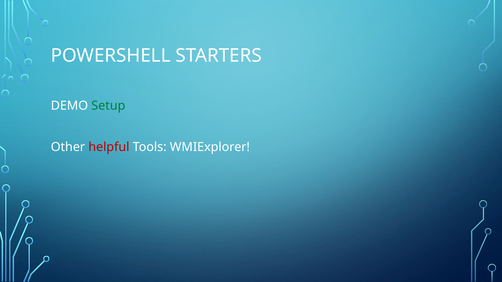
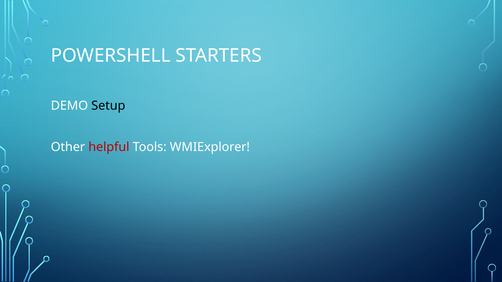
Setup colour: green -> black
